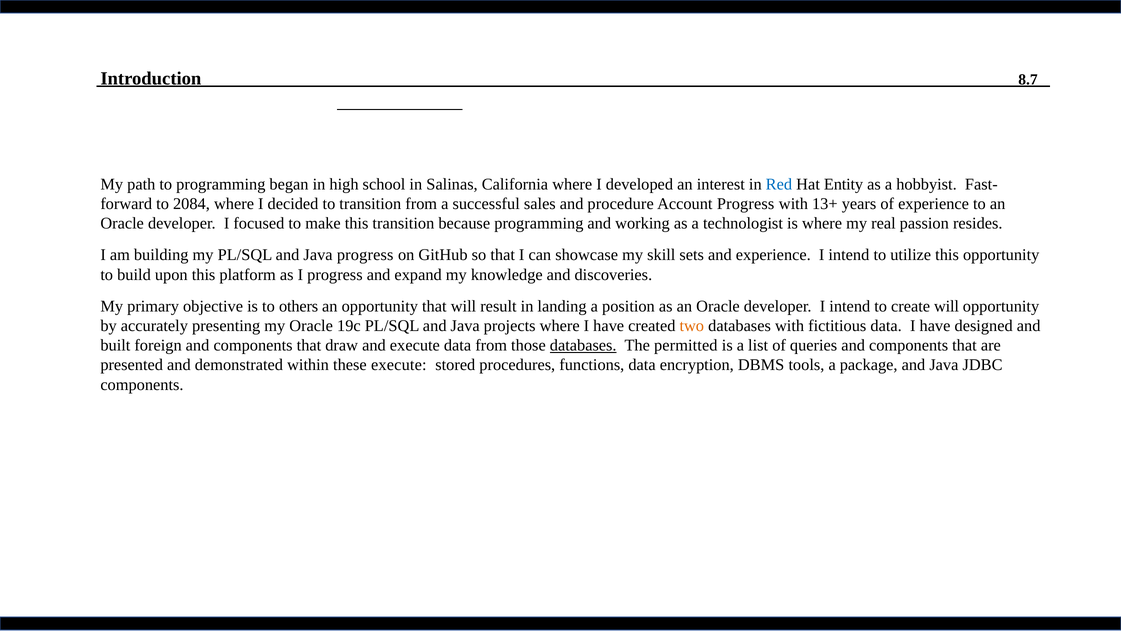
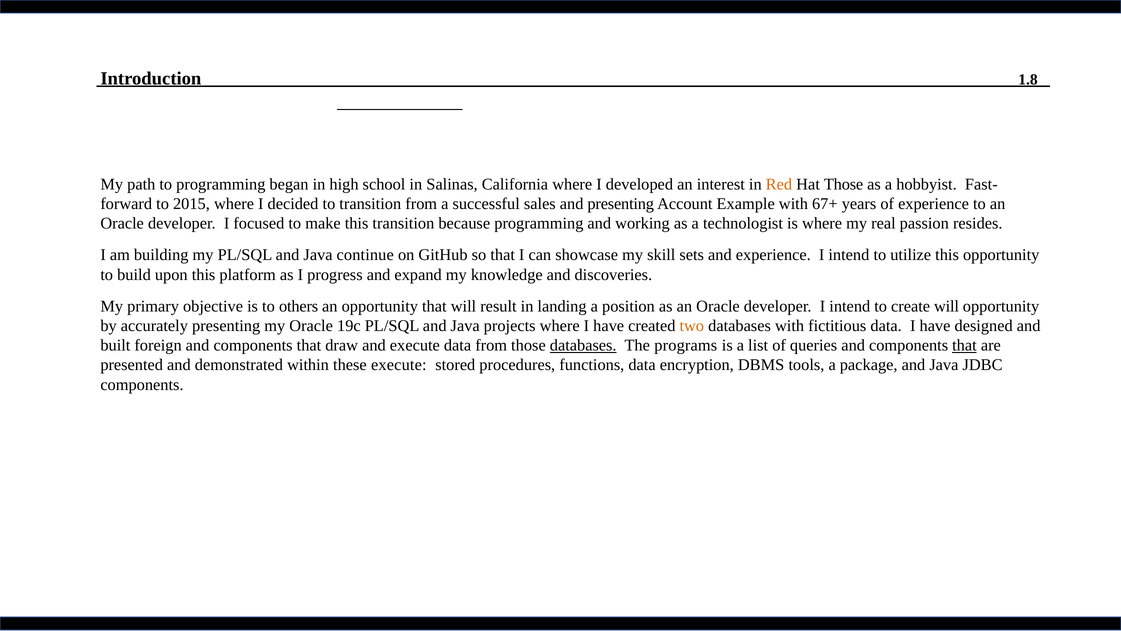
8.7: 8.7 -> 1.8
Red colour: blue -> orange
Hat Entity: Entity -> Those
2084: 2084 -> 2015
and procedure: procedure -> presenting
Account Progress: Progress -> Example
13+: 13+ -> 67+
Java progress: progress -> continue
permitted: permitted -> programs
that at (964, 345) underline: none -> present
